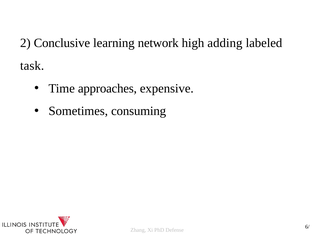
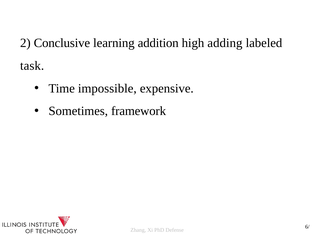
network: network -> addition
approaches: approaches -> impossible
consuming: consuming -> framework
